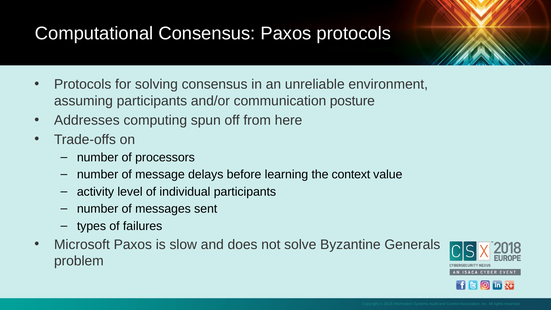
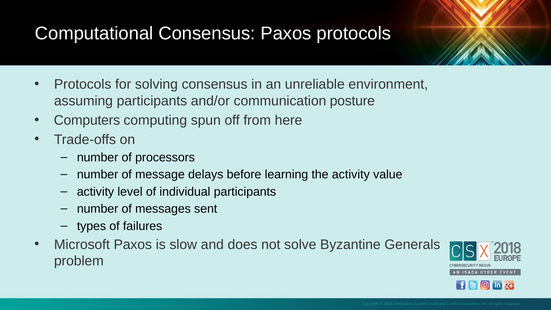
Addresses: Addresses -> Computers
the context: context -> activity
